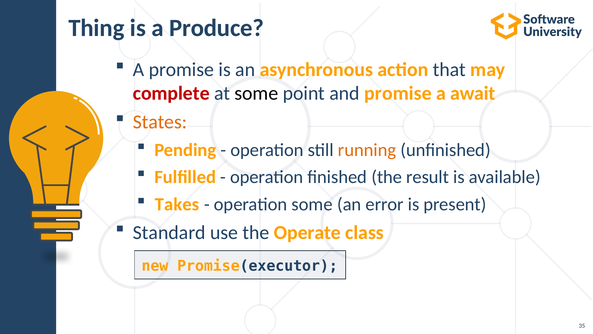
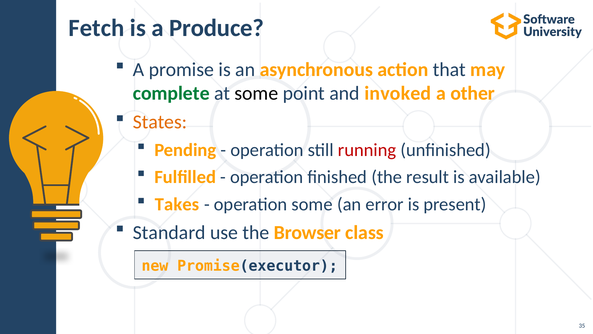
Thing: Thing -> Fetch
complete colour: red -> green
and promise: promise -> invoked
await: await -> other
running colour: orange -> red
Operate: Operate -> Browser
